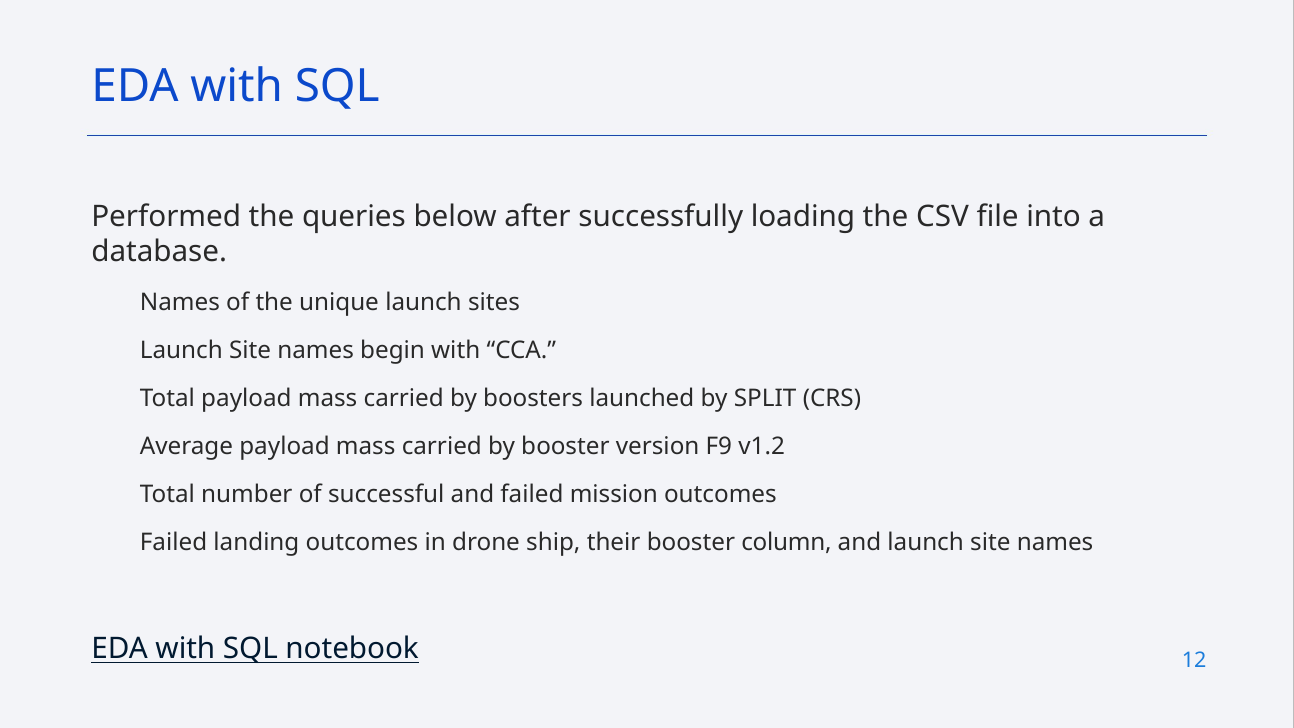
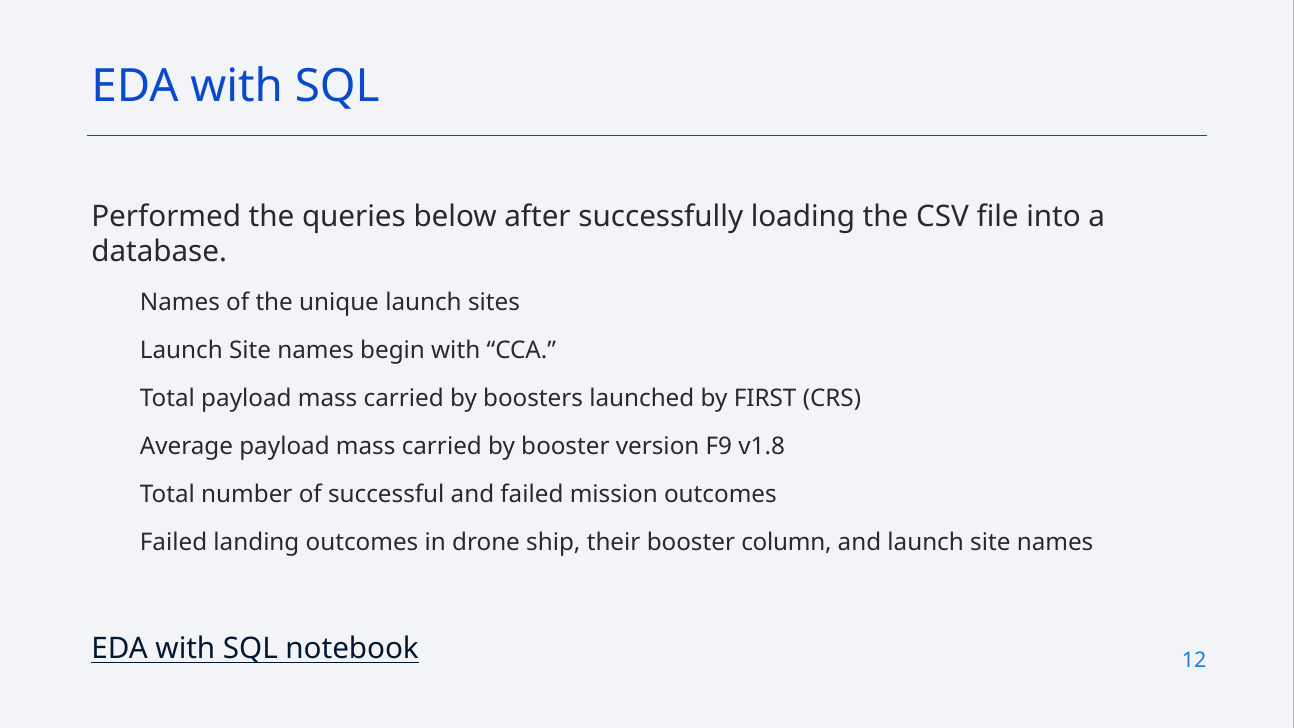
SPLIT: SPLIT -> FIRST
v1.2: v1.2 -> v1.8
